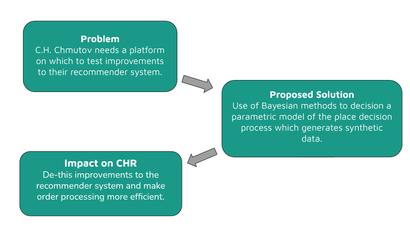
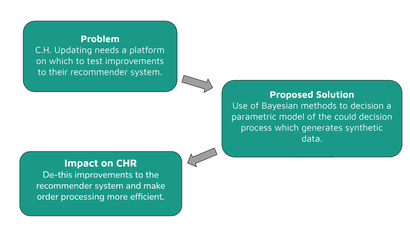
Chmutov: Chmutov -> Updating
place: place -> could
